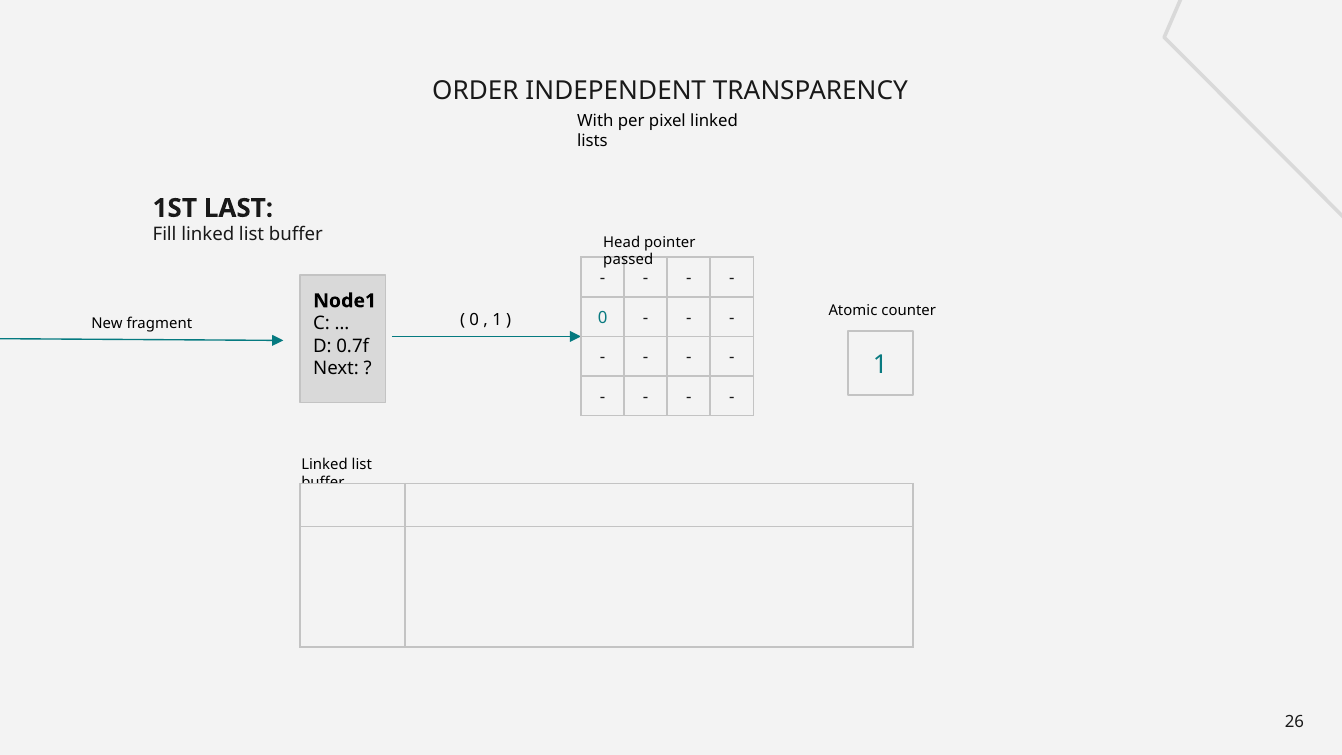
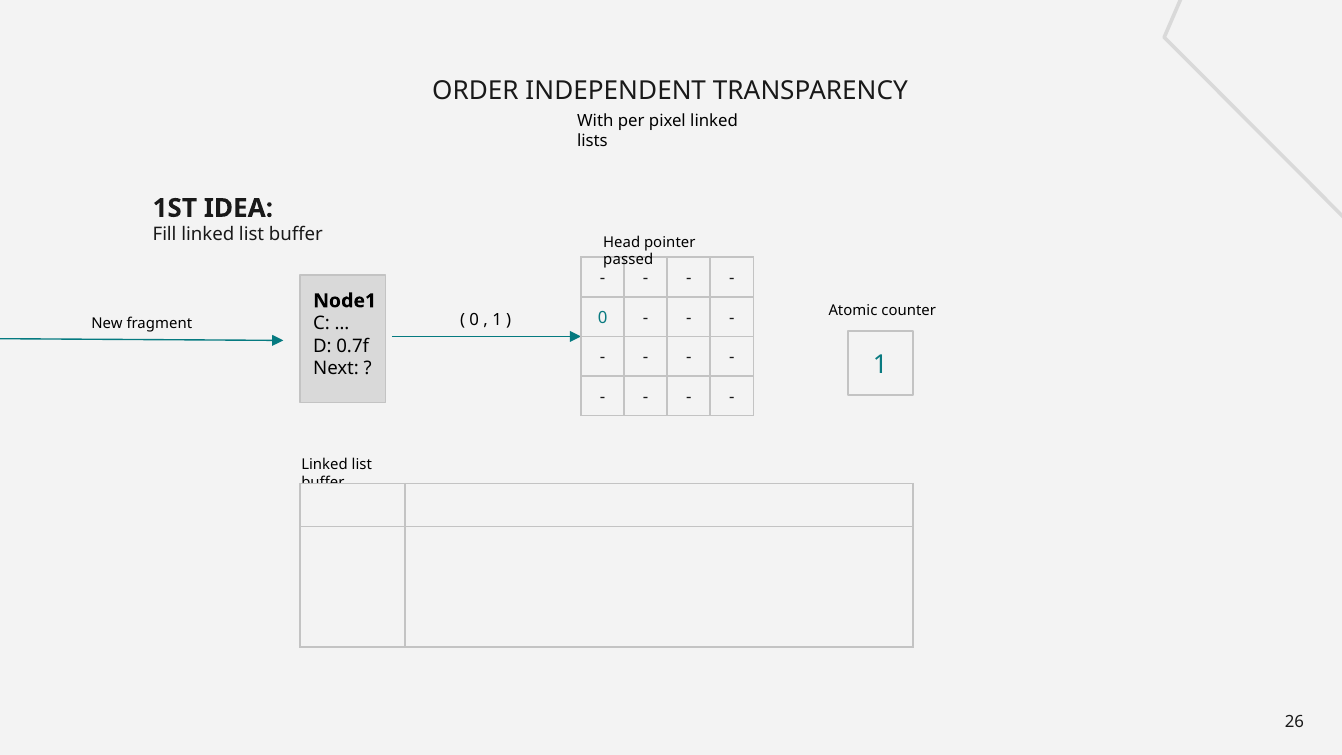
LAST: LAST -> IDEA
